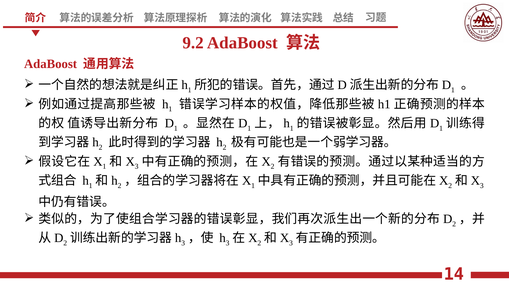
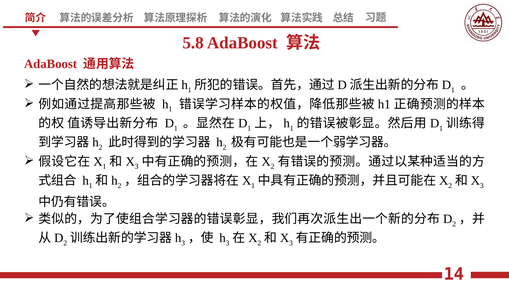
9.2: 9.2 -> 5.8
